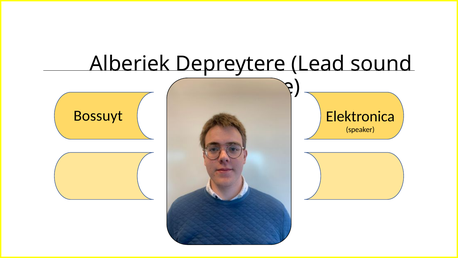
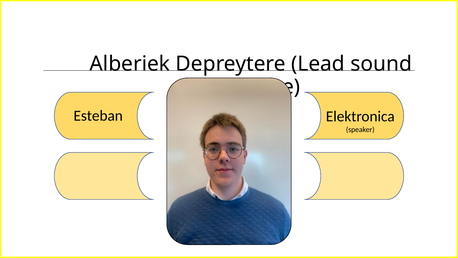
Bossuyt: Bossuyt -> Esteban
